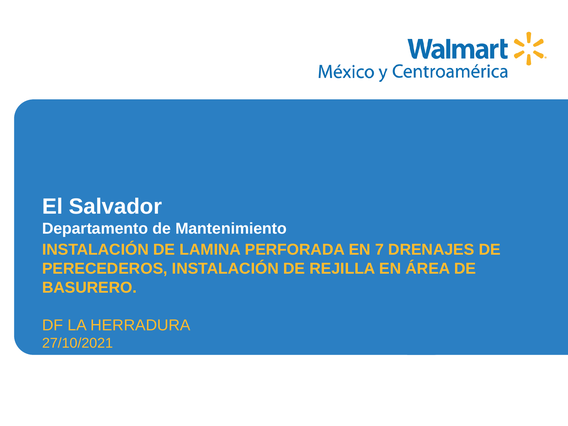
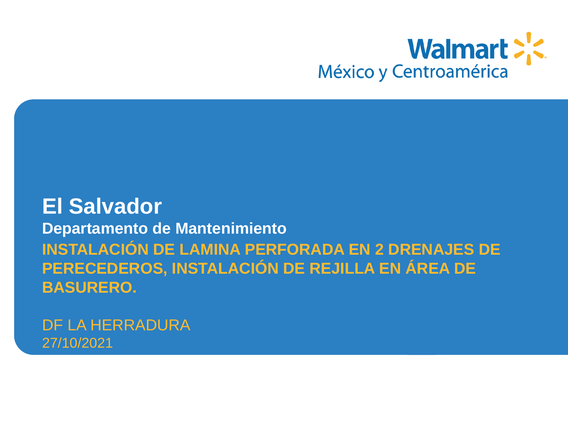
7: 7 -> 2
